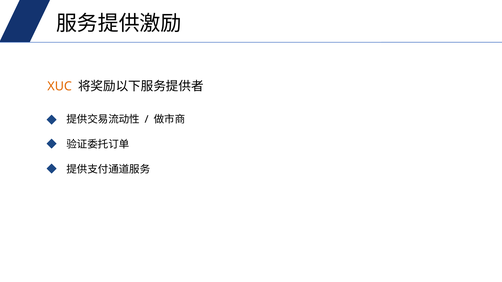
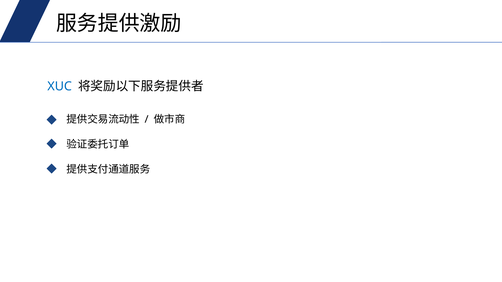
XUC colour: orange -> blue
